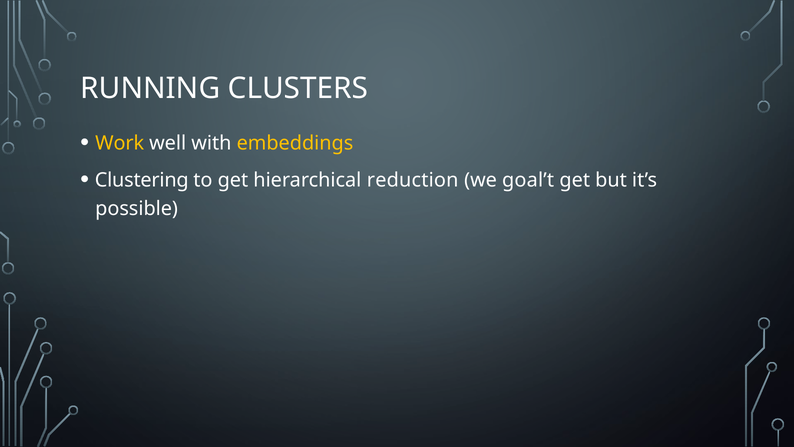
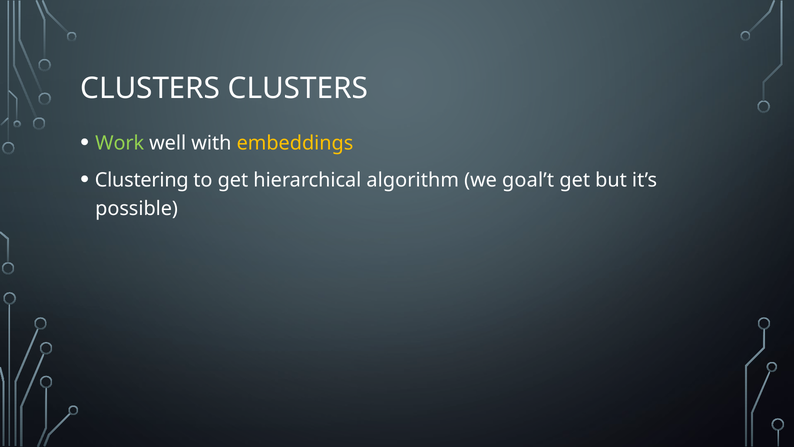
RUNNING at (150, 88): RUNNING -> CLUSTERS
Work colour: yellow -> light green
reduction: reduction -> algorithm
